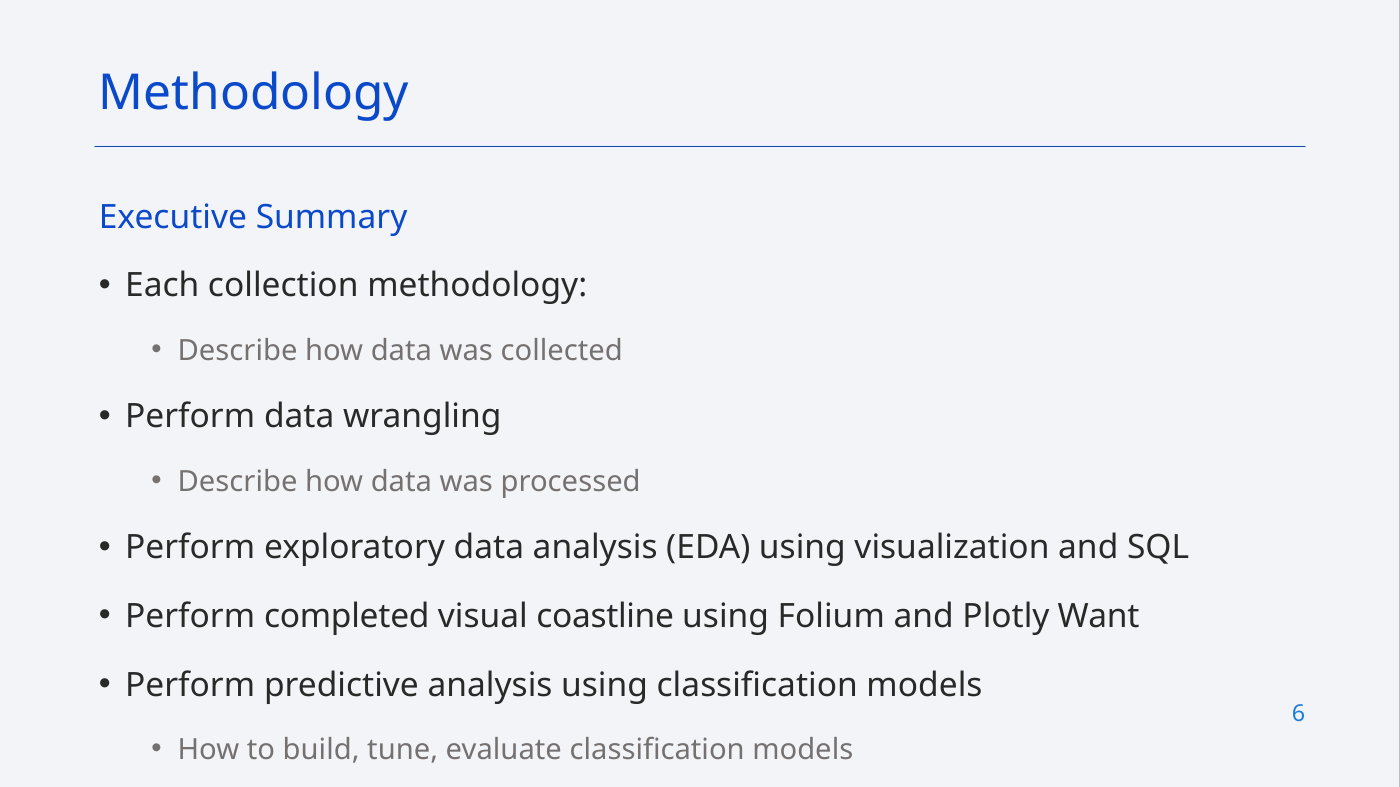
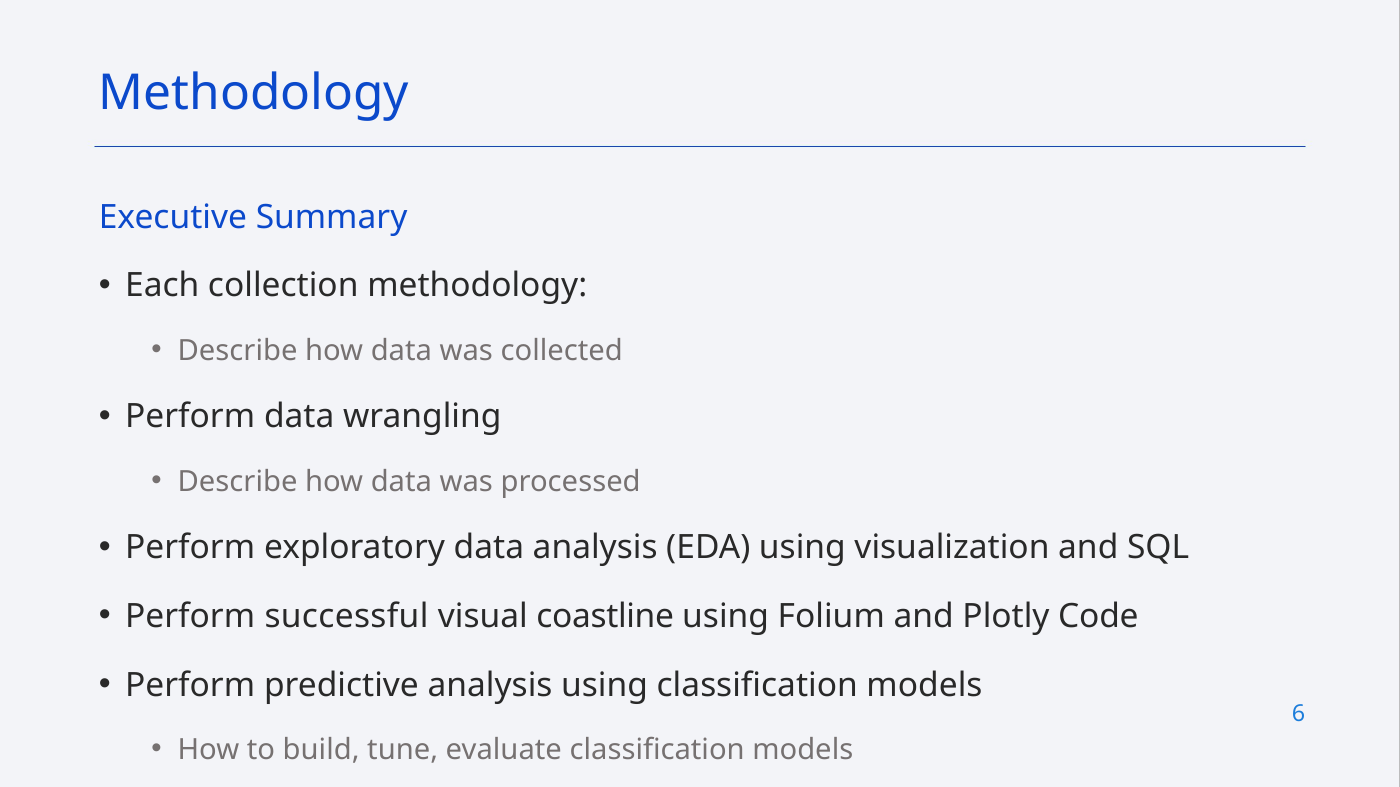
completed: completed -> successful
Want: Want -> Code
